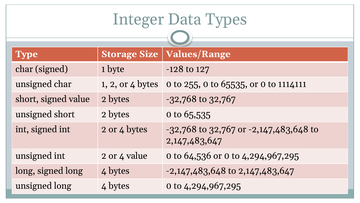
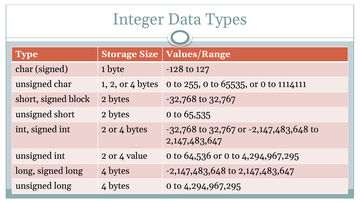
signed value: value -> block
